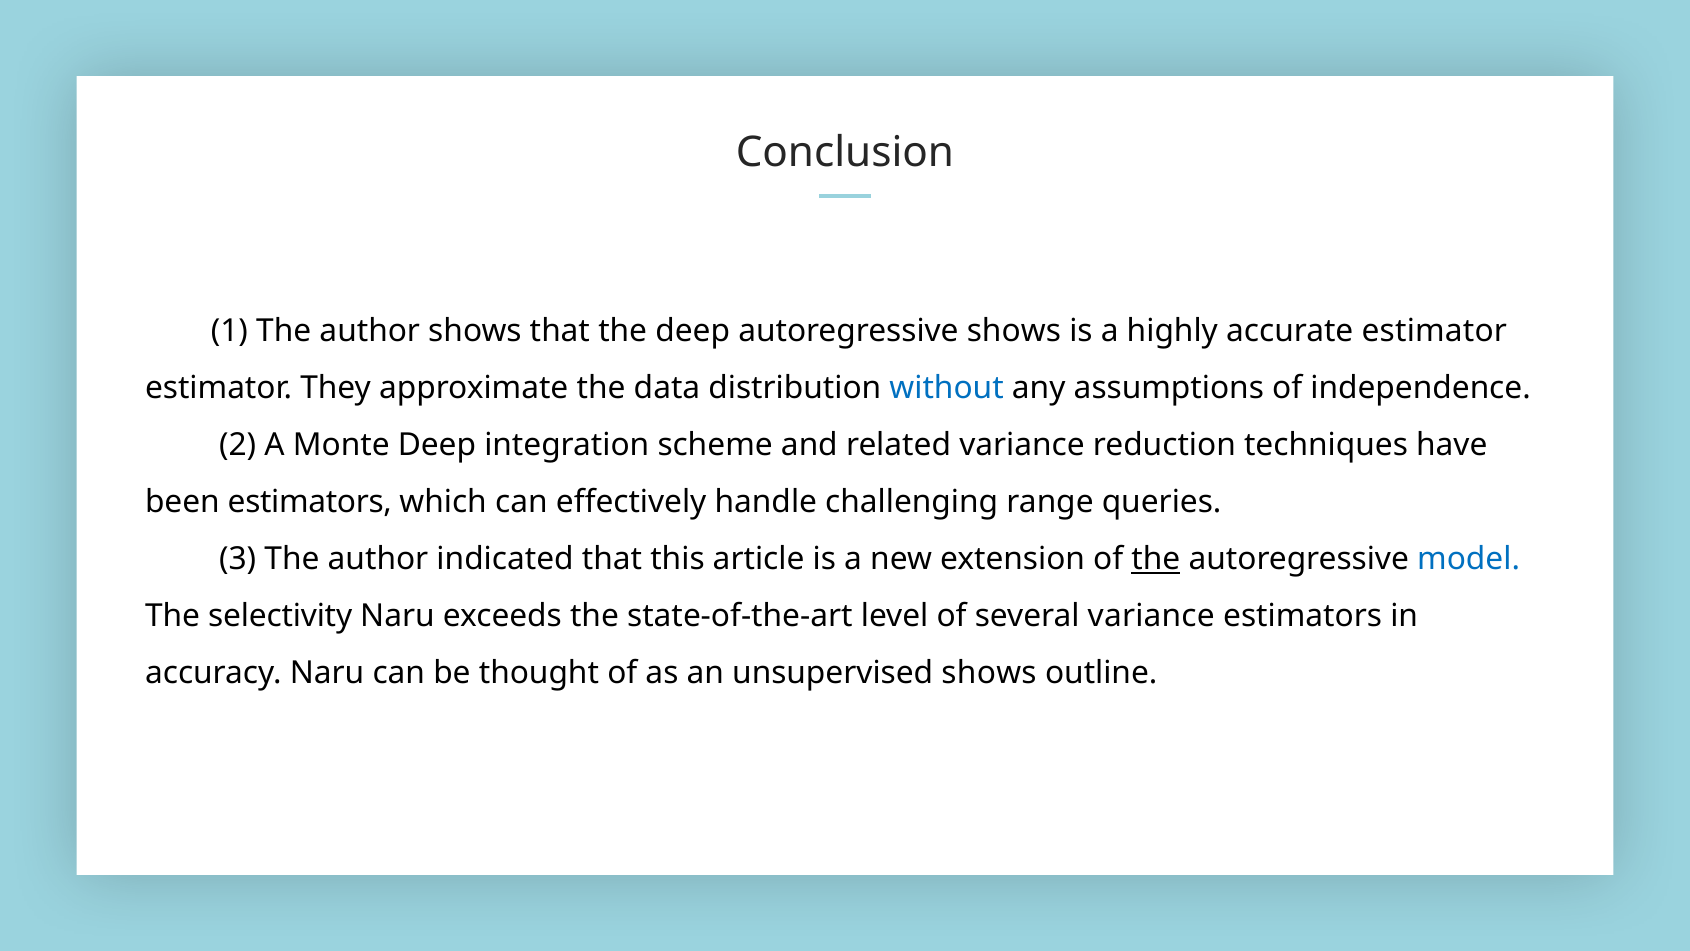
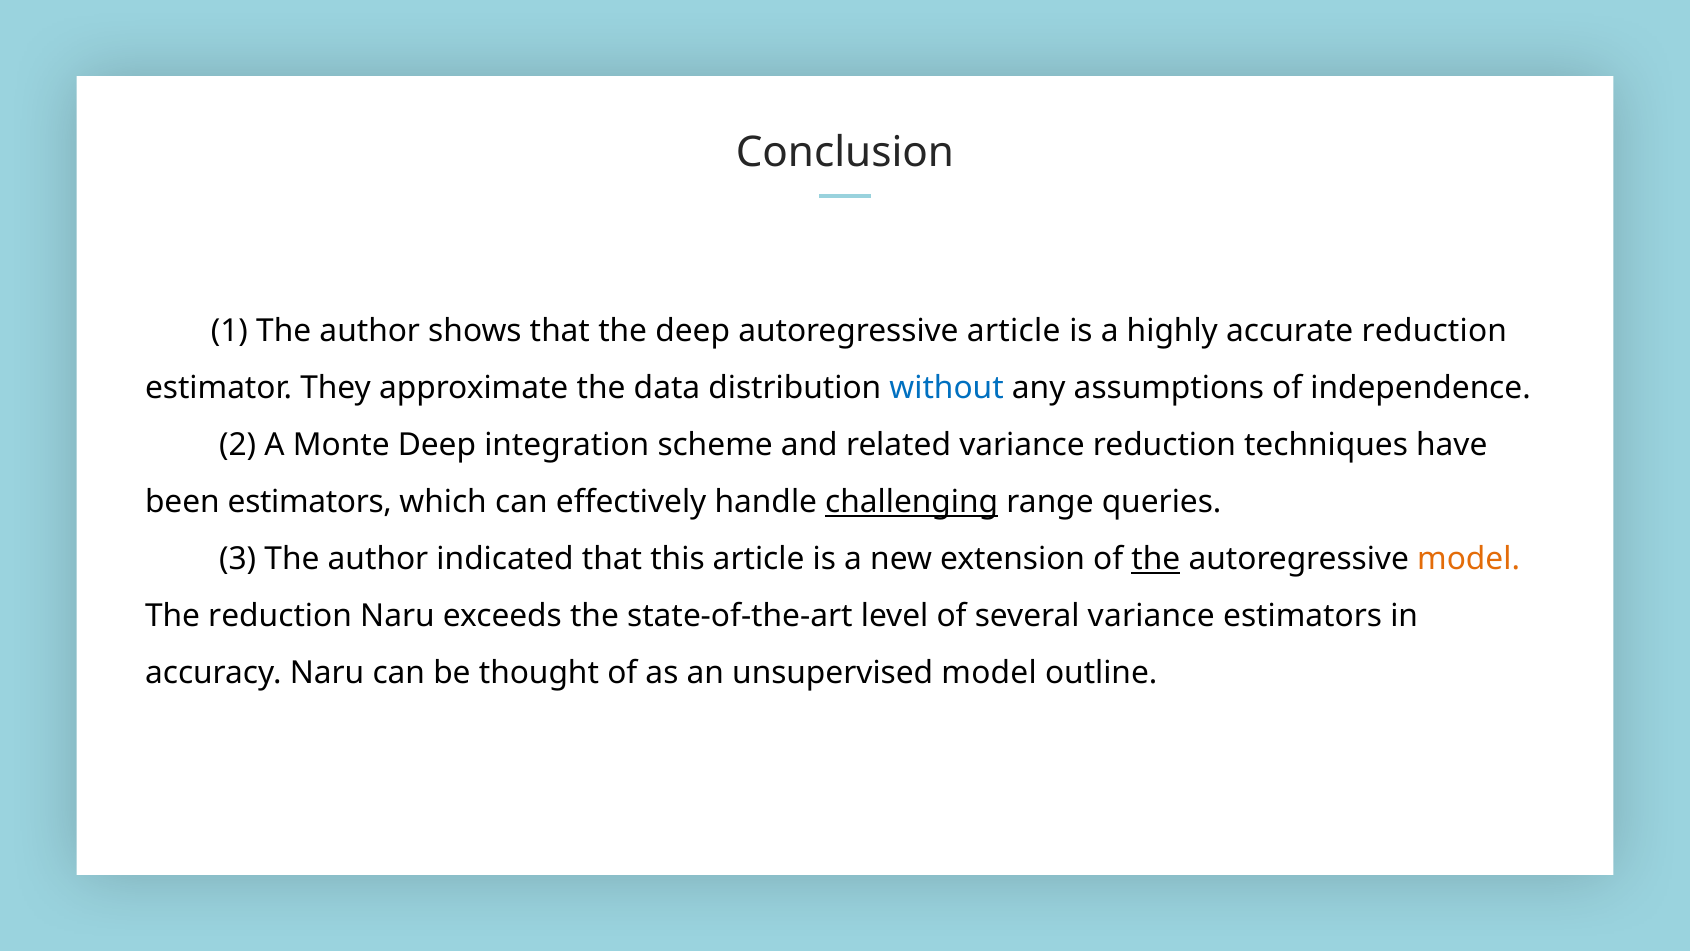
autoregressive shows: shows -> article
accurate estimator: estimator -> reduction
challenging underline: none -> present
model at (1469, 559) colour: blue -> orange
The selectivity: selectivity -> reduction
unsupervised shows: shows -> model
